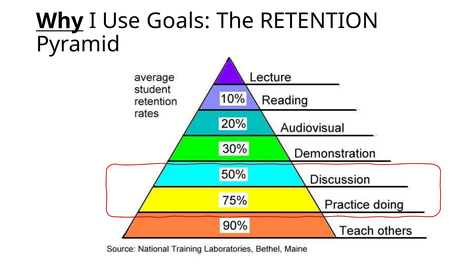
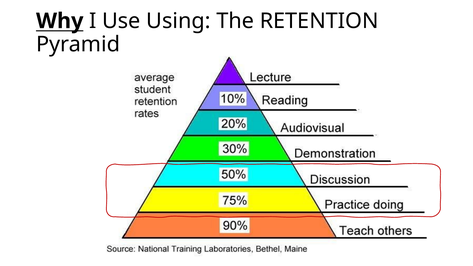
Goals: Goals -> Using
